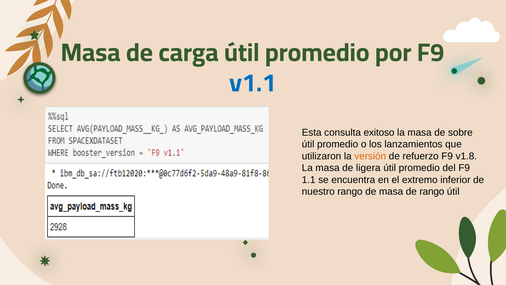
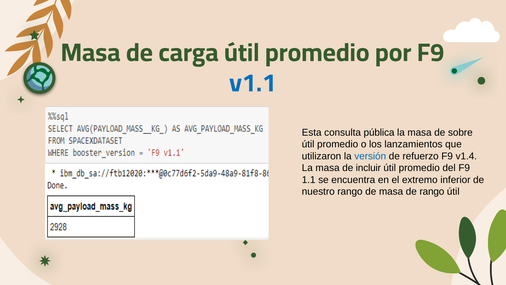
exitoso: exitoso -> pública
versión colour: orange -> blue
v1.8: v1.8 -> v1.4
ligera: ligera -> incluir
